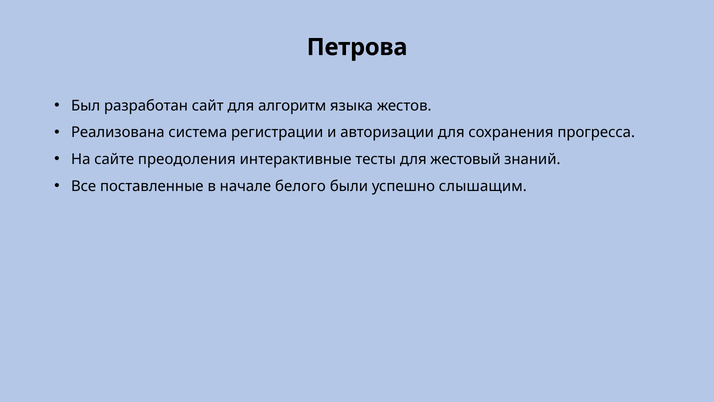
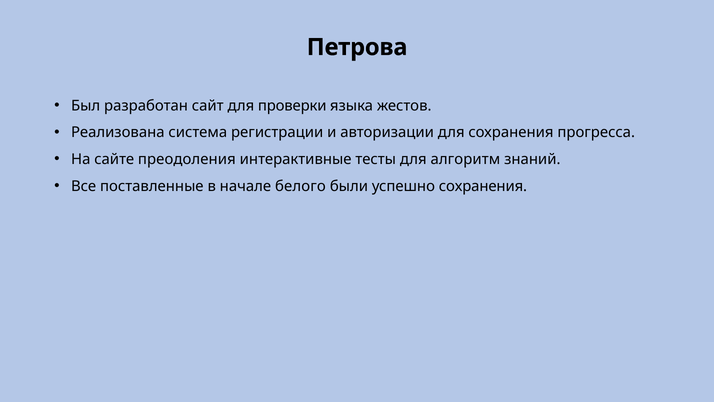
алгоритм: алгоритм -> проверки
жестовый: жестовый -> алгоритм
успешно слышащим: слышащим -> сохранения
